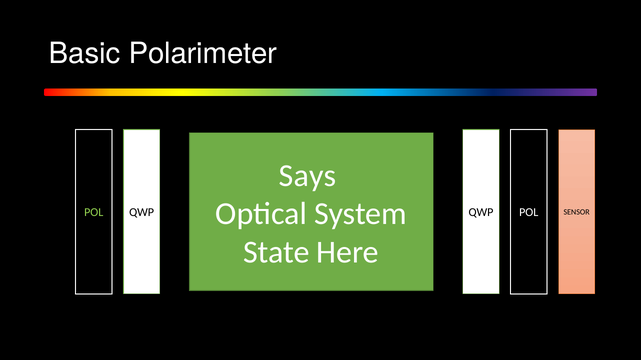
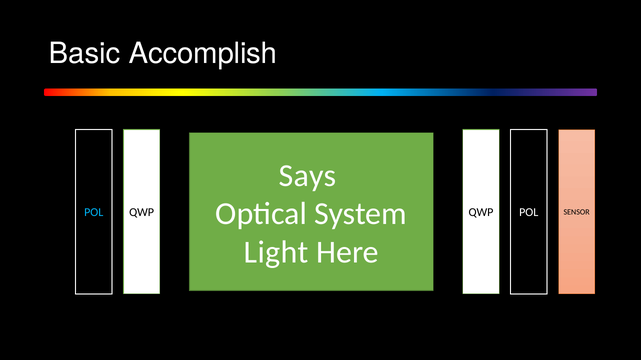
Polarimeter: Polarimeter -> Accomplish
POL at (94, 213) colour: light green -> light blue
State: State -> Light
